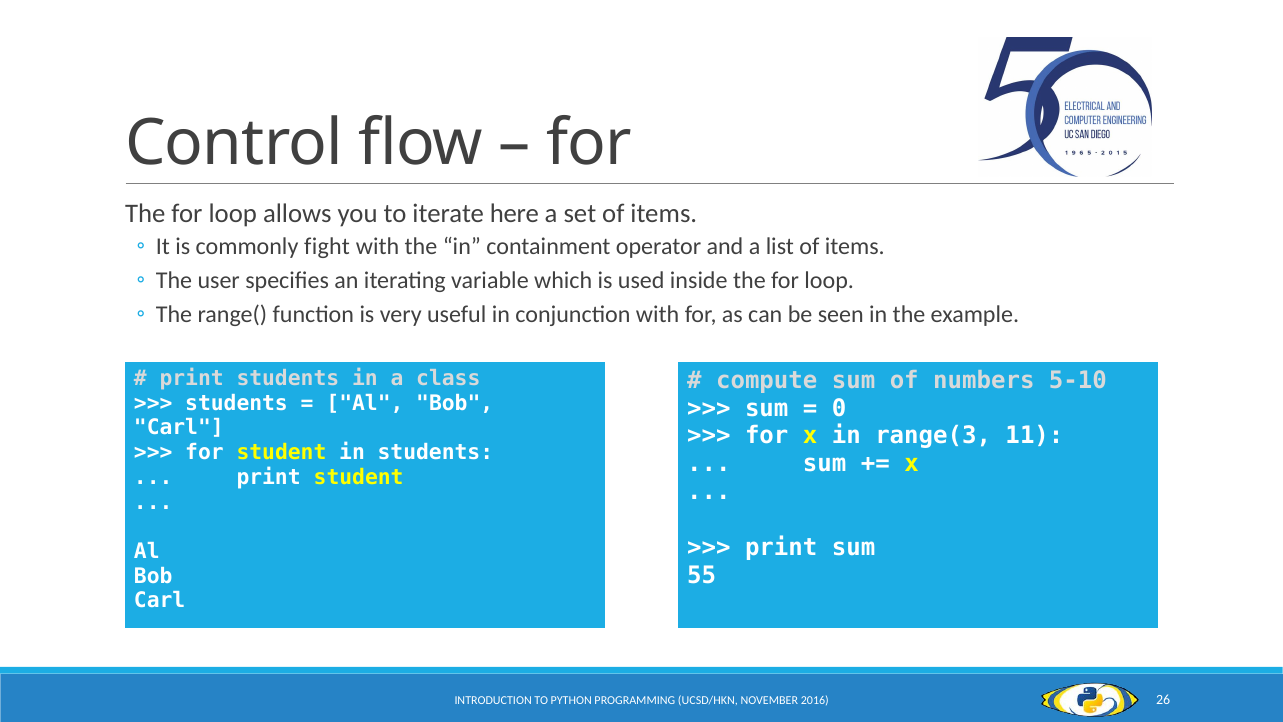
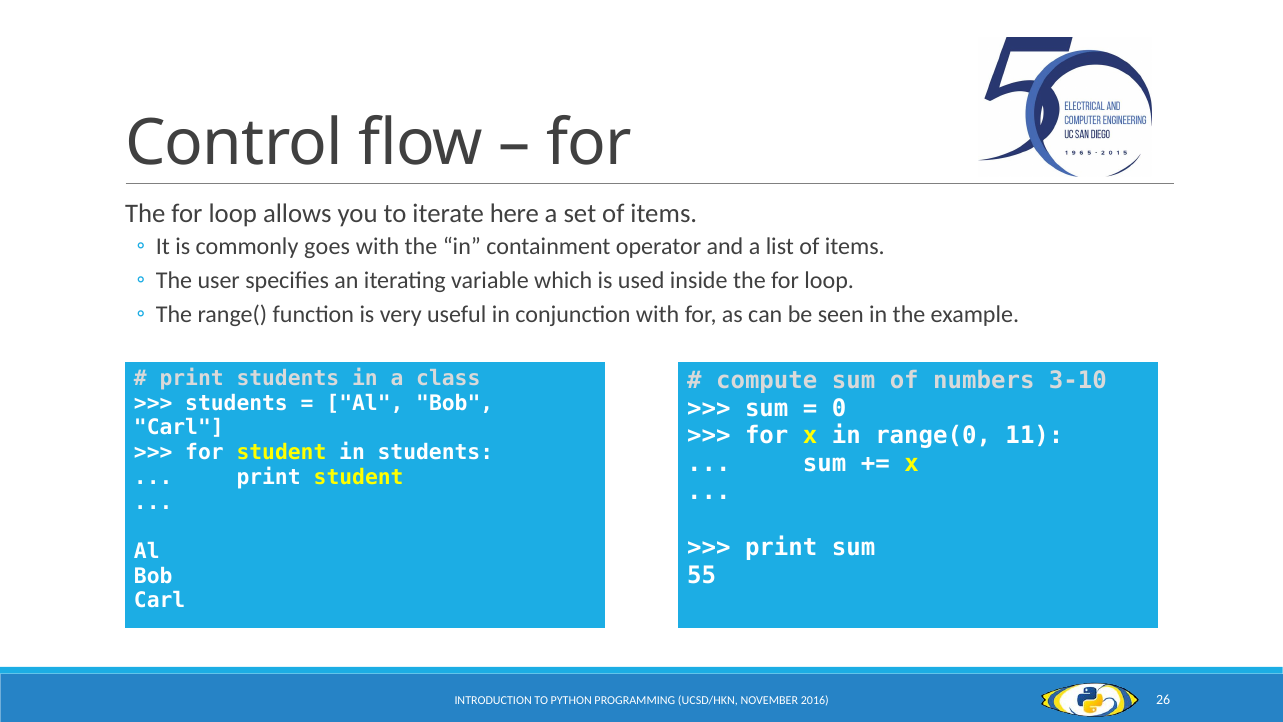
fight: fight -> goes
5-10: 5-10 -> 3-10
range(3: range(3 -> range(0
